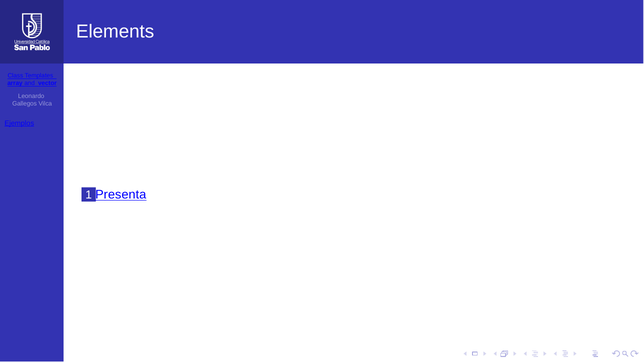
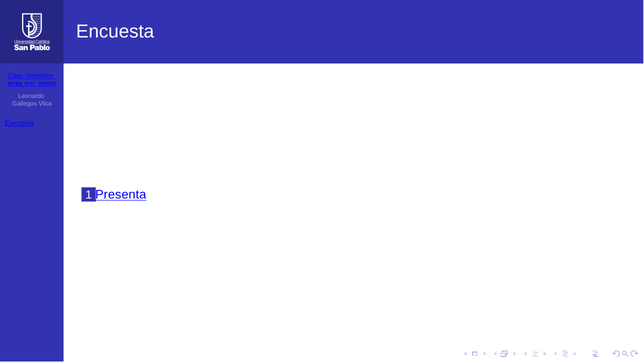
Elements: Elements -> Encuesta
